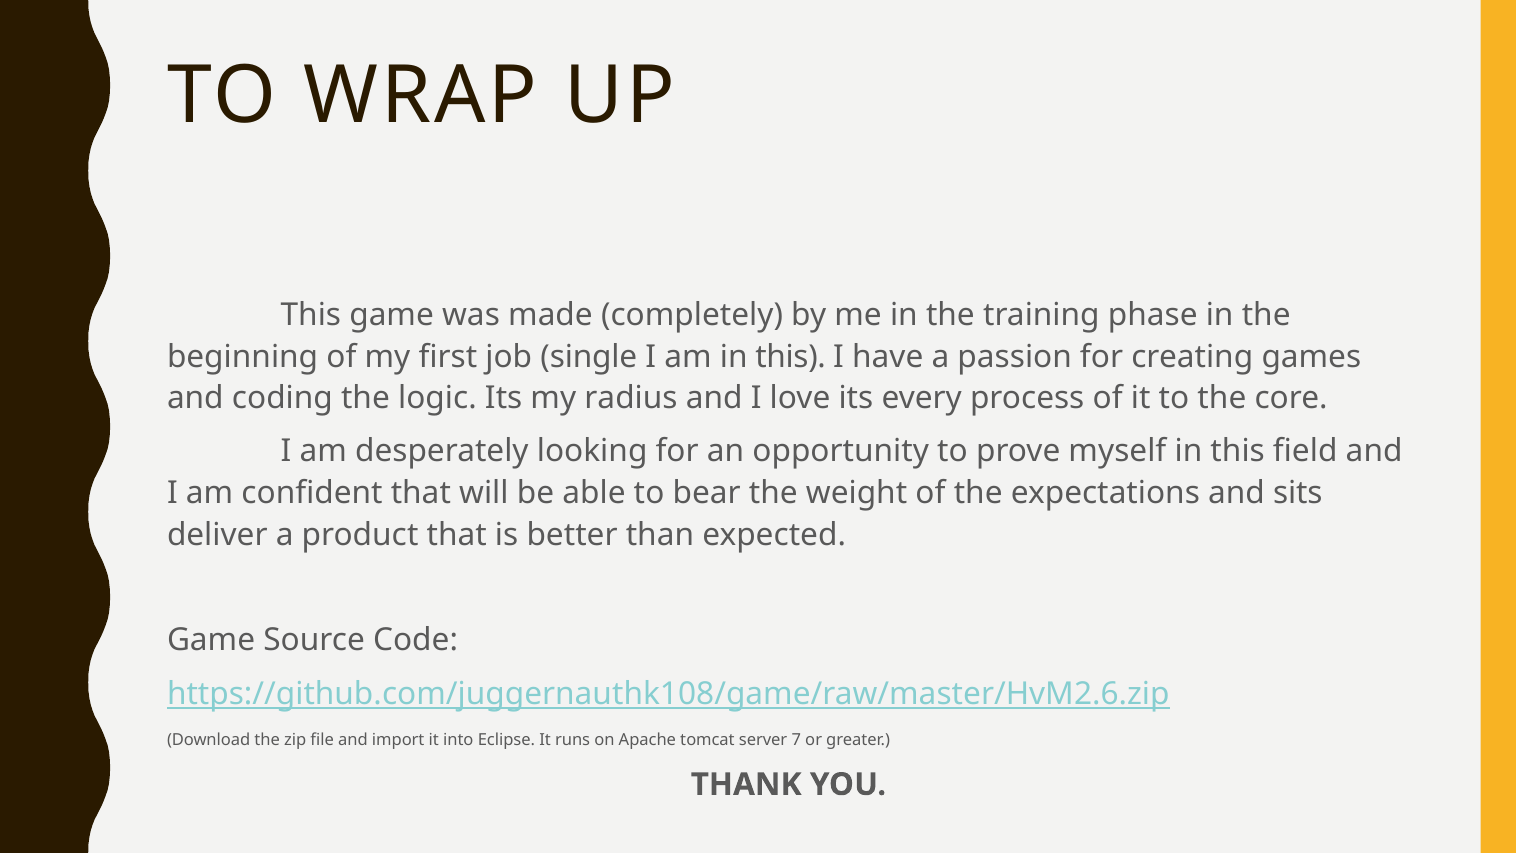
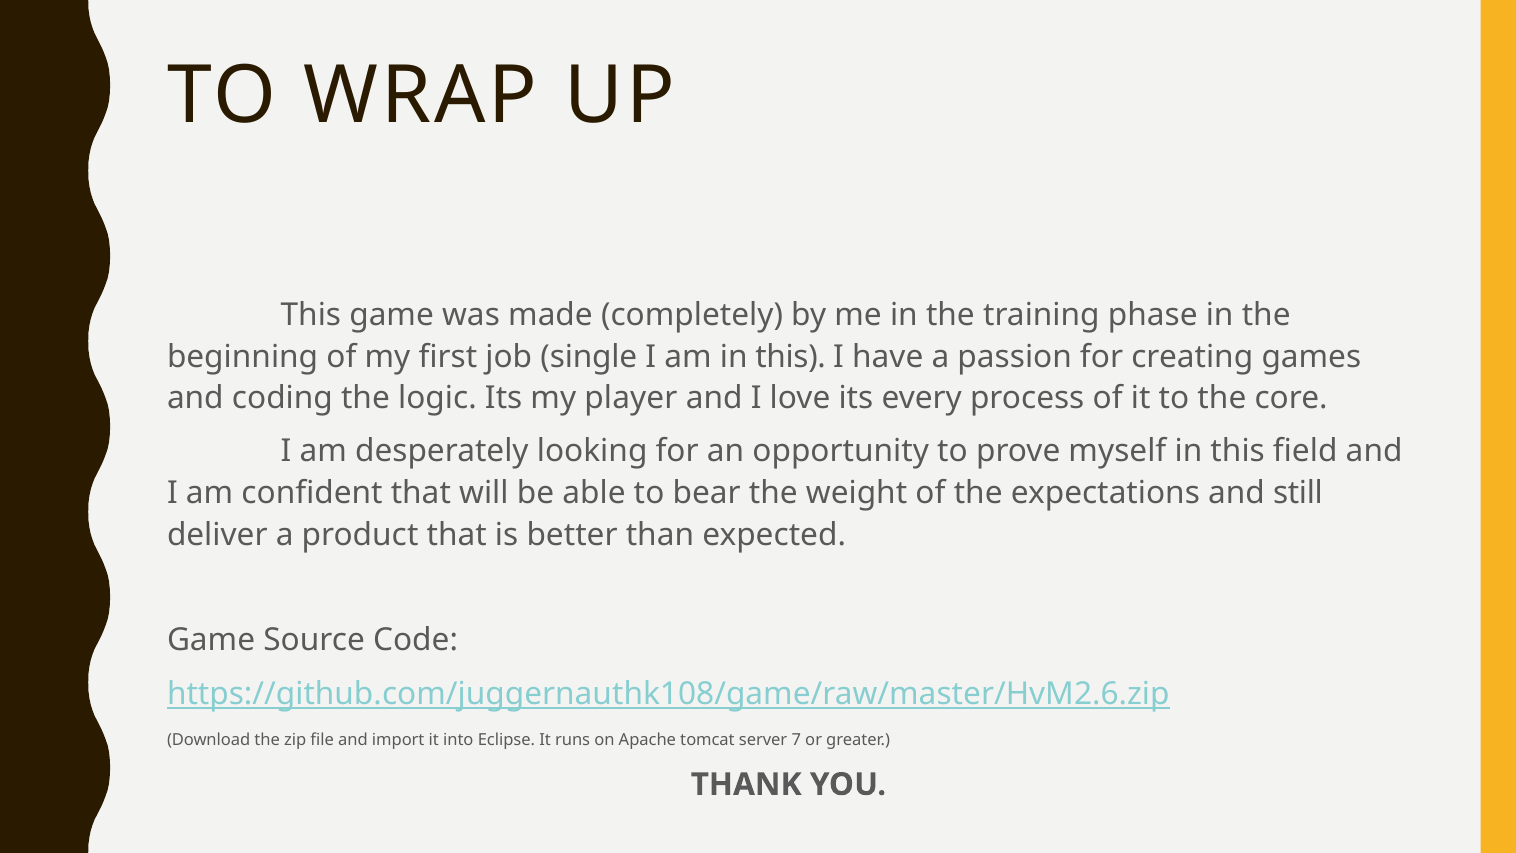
radius: radius -> player
sits: sits -> still
